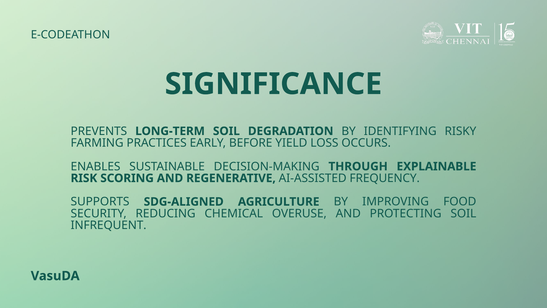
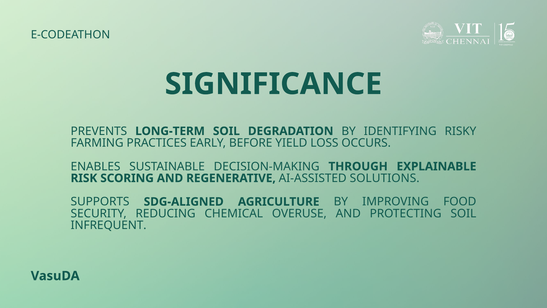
FREQUENCY: FREQUENCY -> SOLUTIONS
